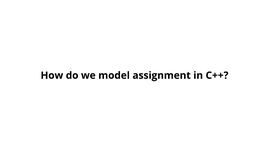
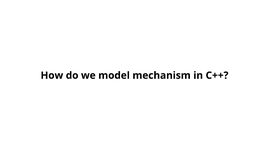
assignment: assignment -> mechanism
